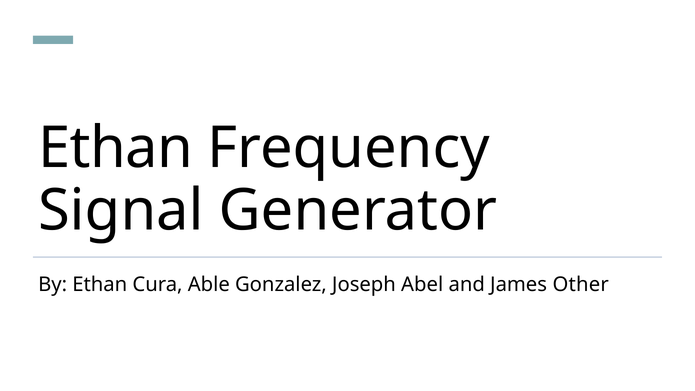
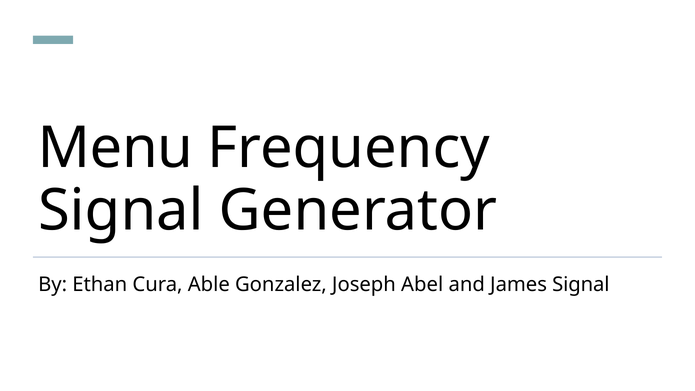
Ethan at (116, 148): Ethan -> Menu
James Other: Other -> Signal
